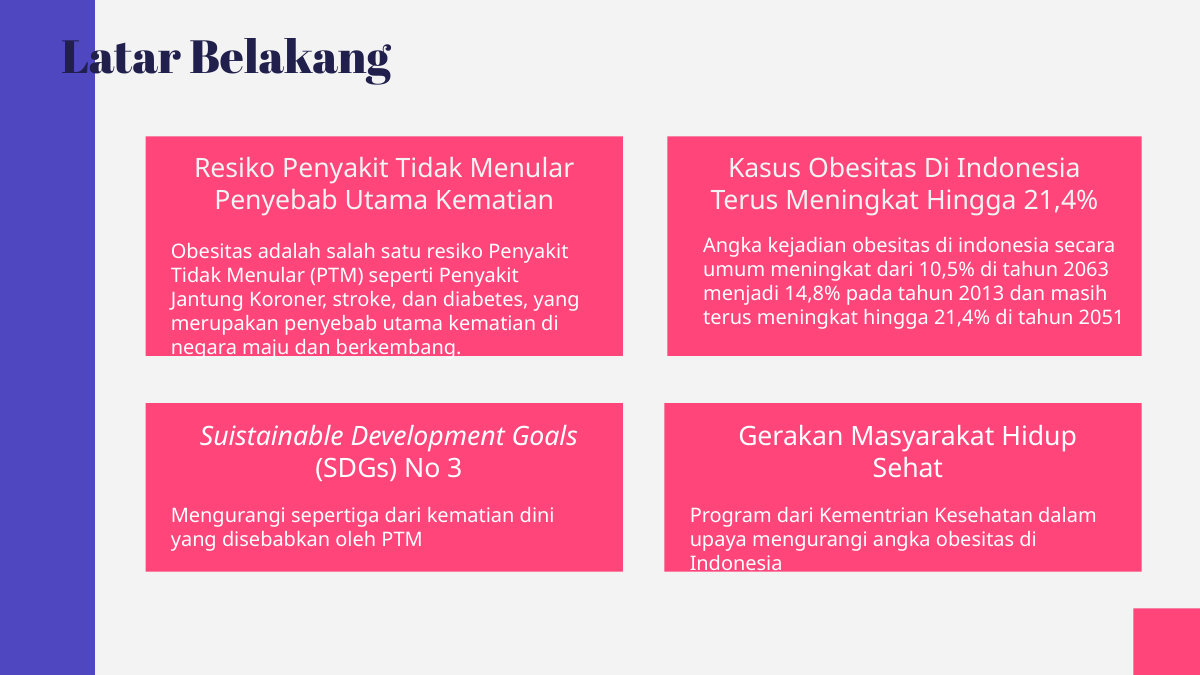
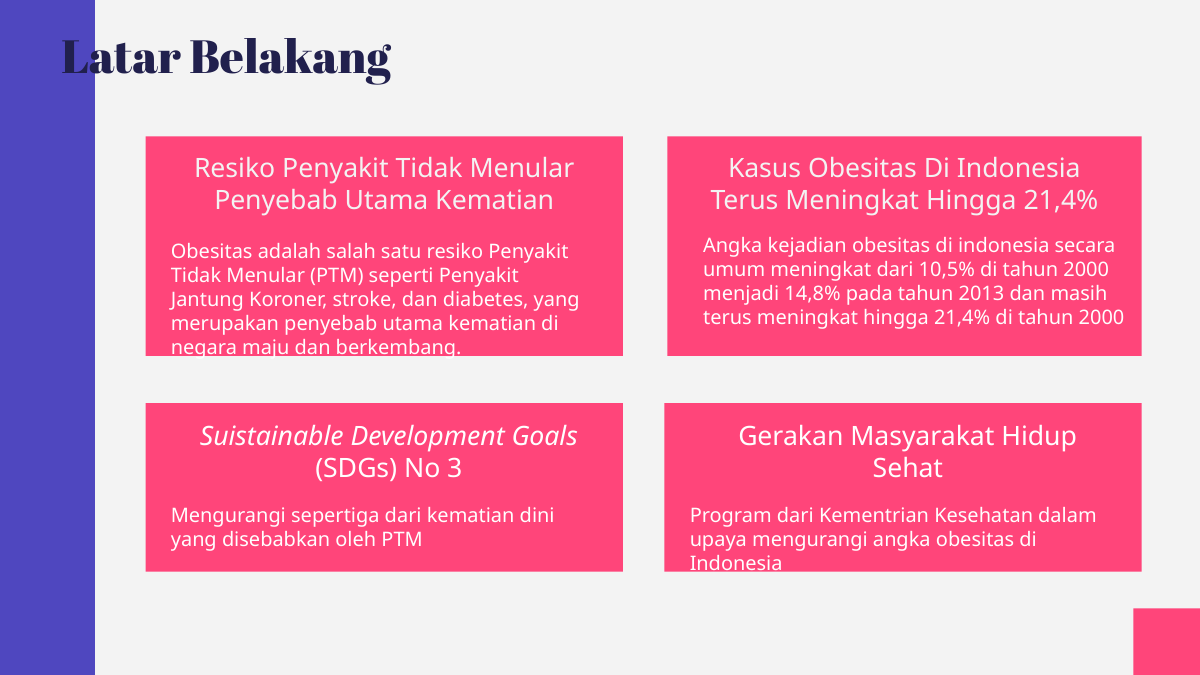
10,5% di tahun 2063: 2063 -> 2000
21,4% di tahun 2051: 2051 -> 2000
